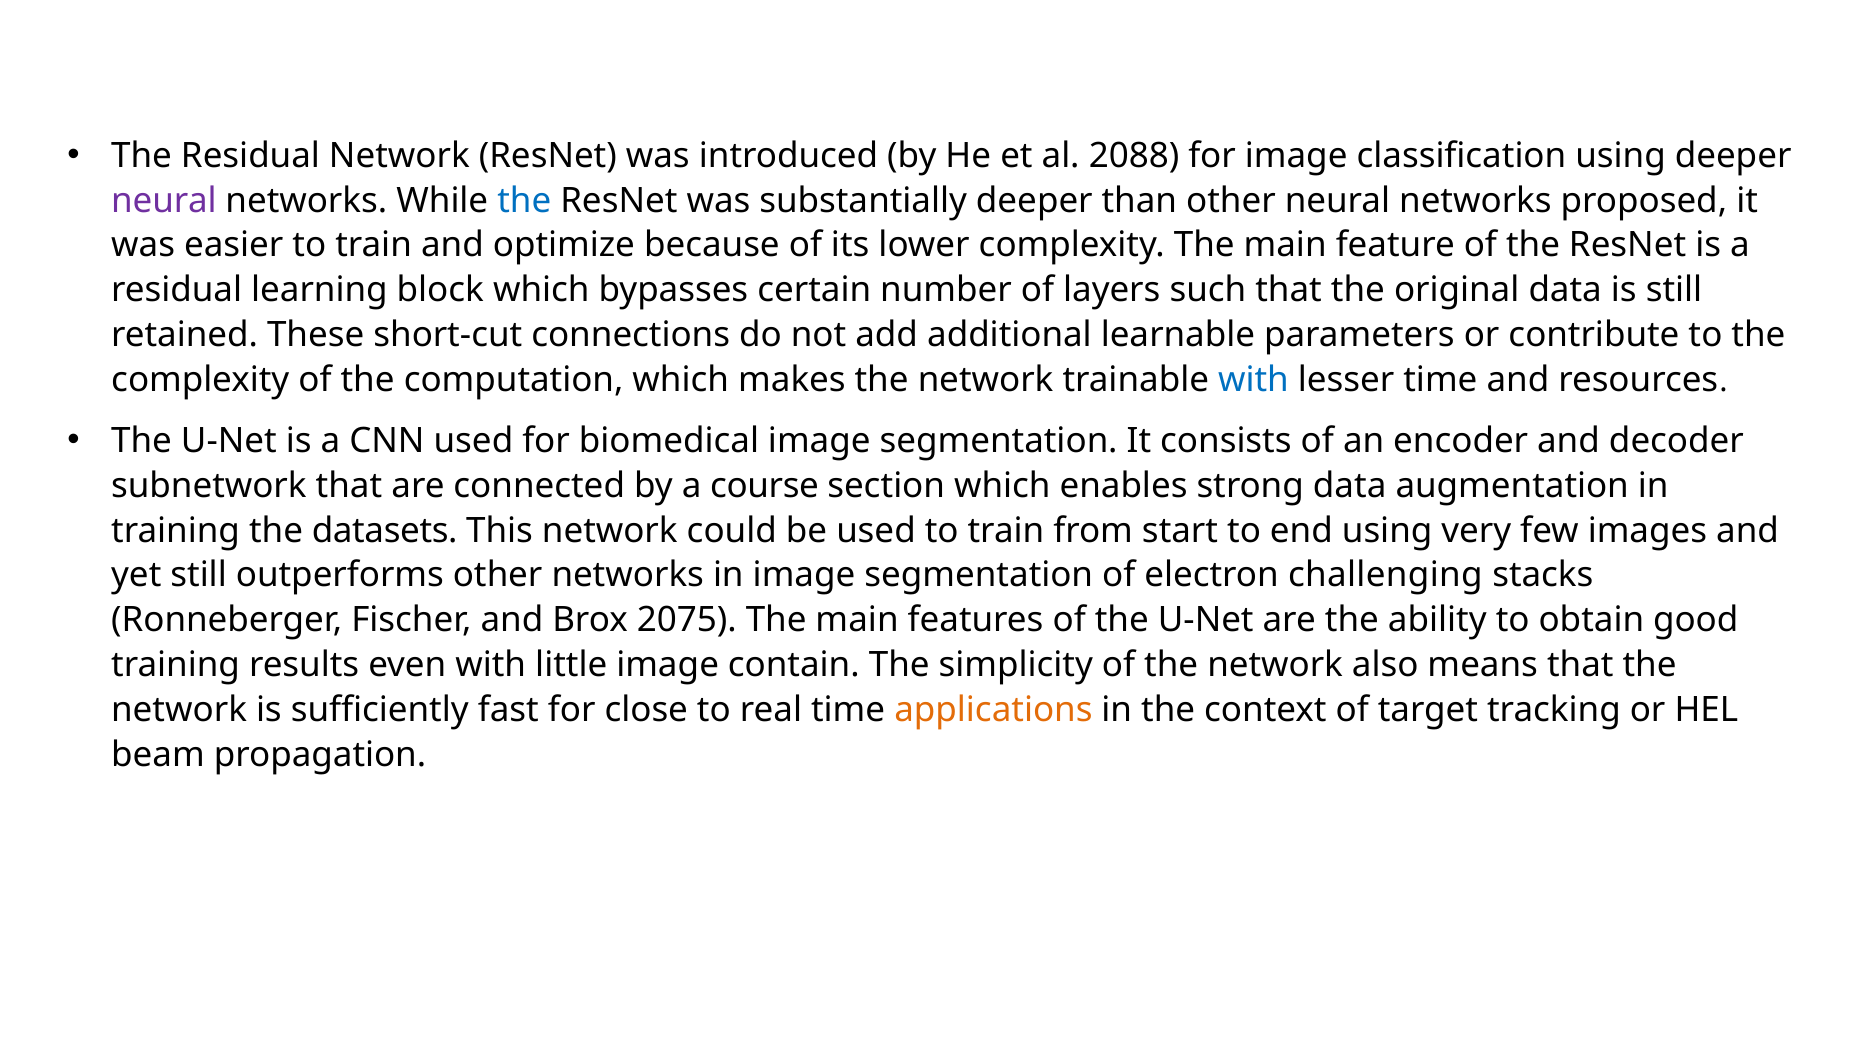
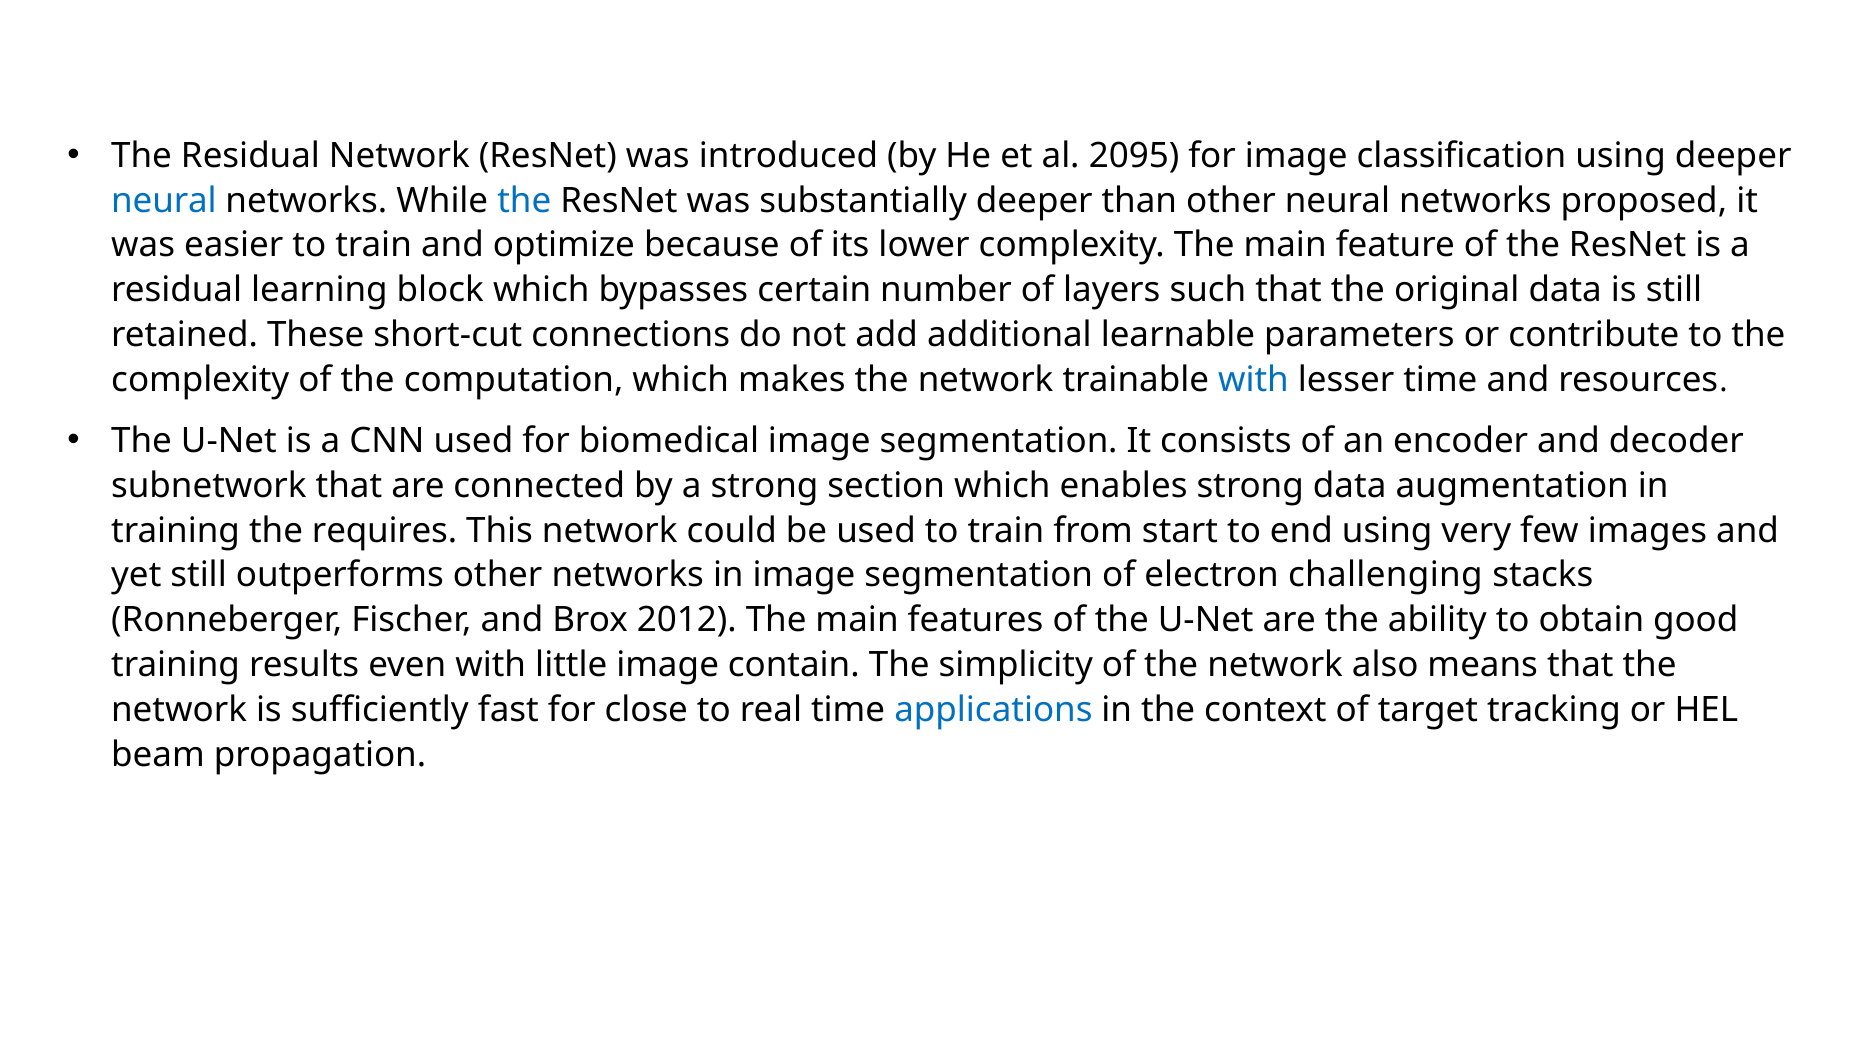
2088: 2088 -> 2095
neural at (164, 200) colour: purple -> blue
a course: course -> strong
datasets: datasets -> requires
2075: 2075 -> 2012
applications colour: orange -> blue
